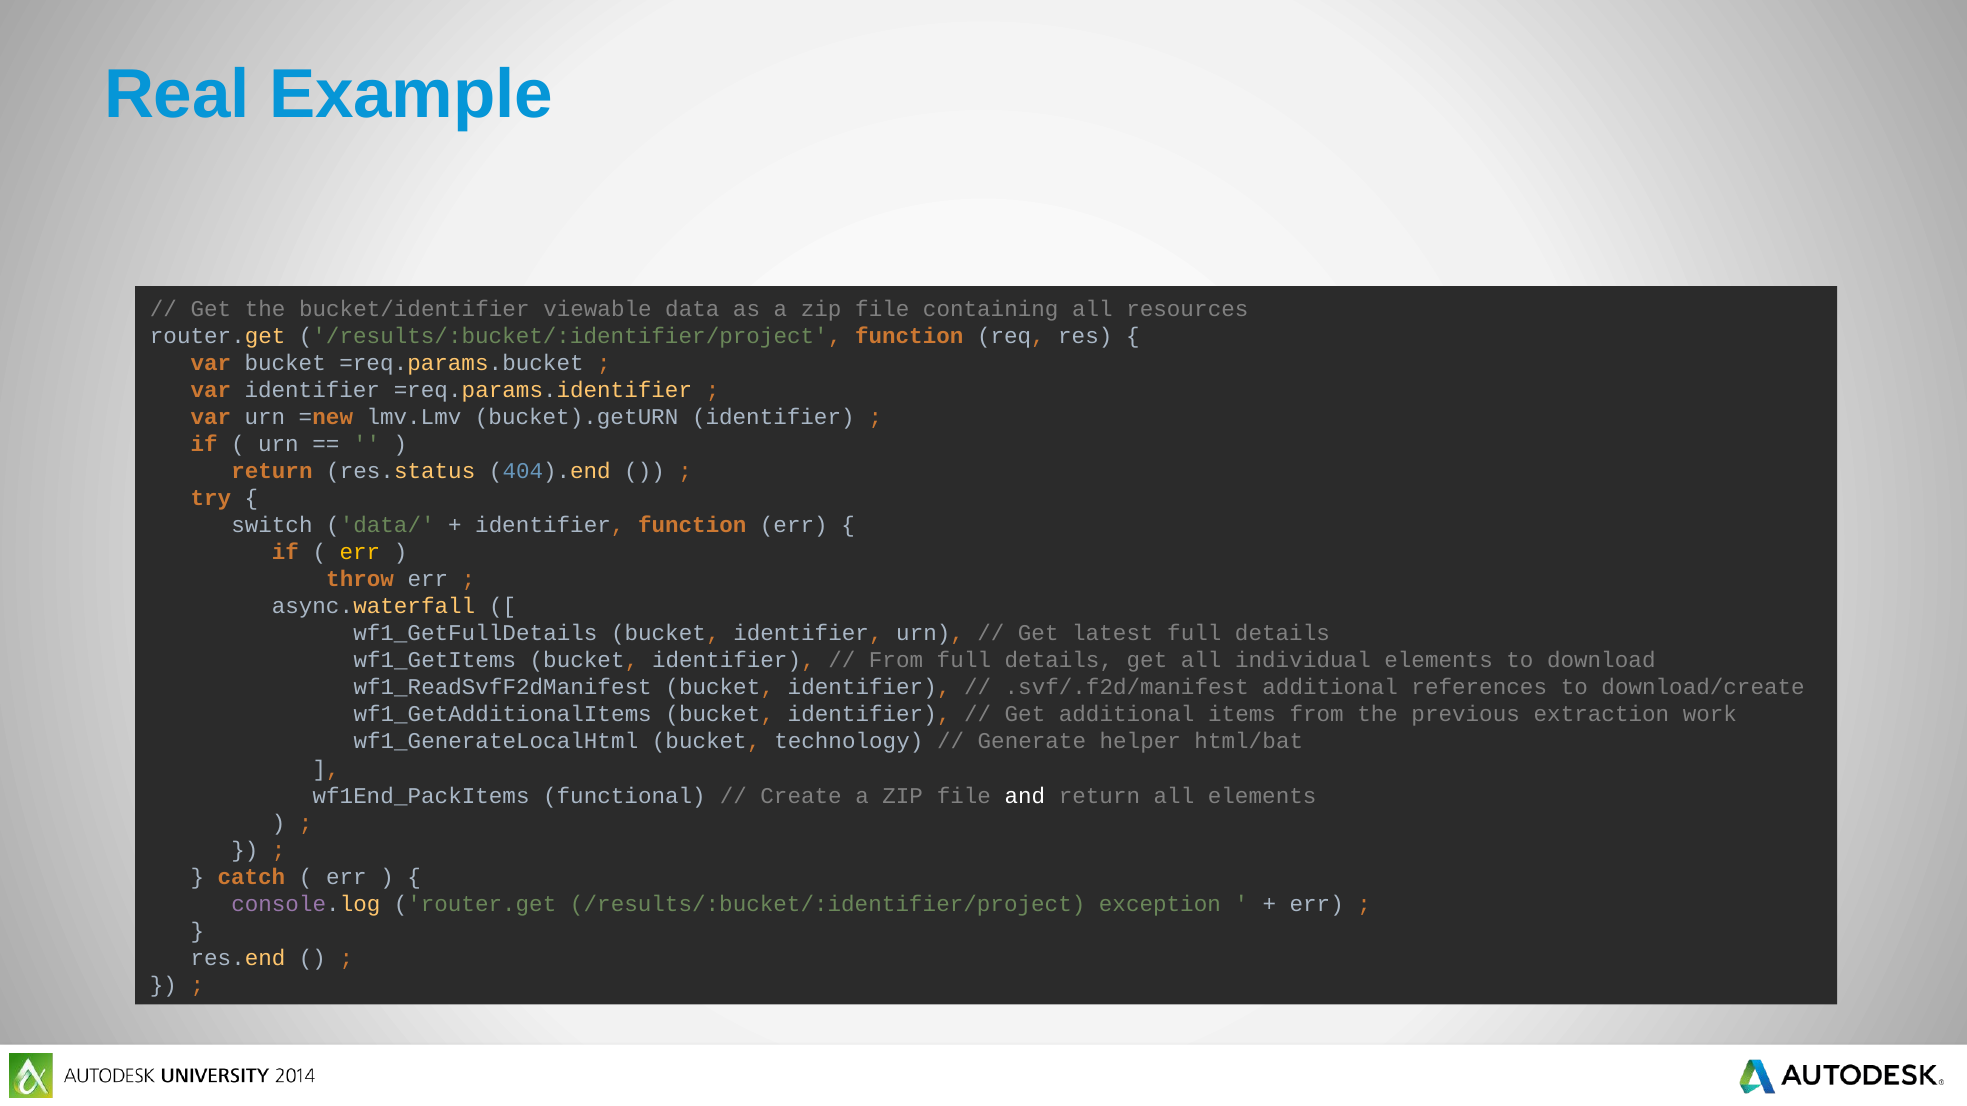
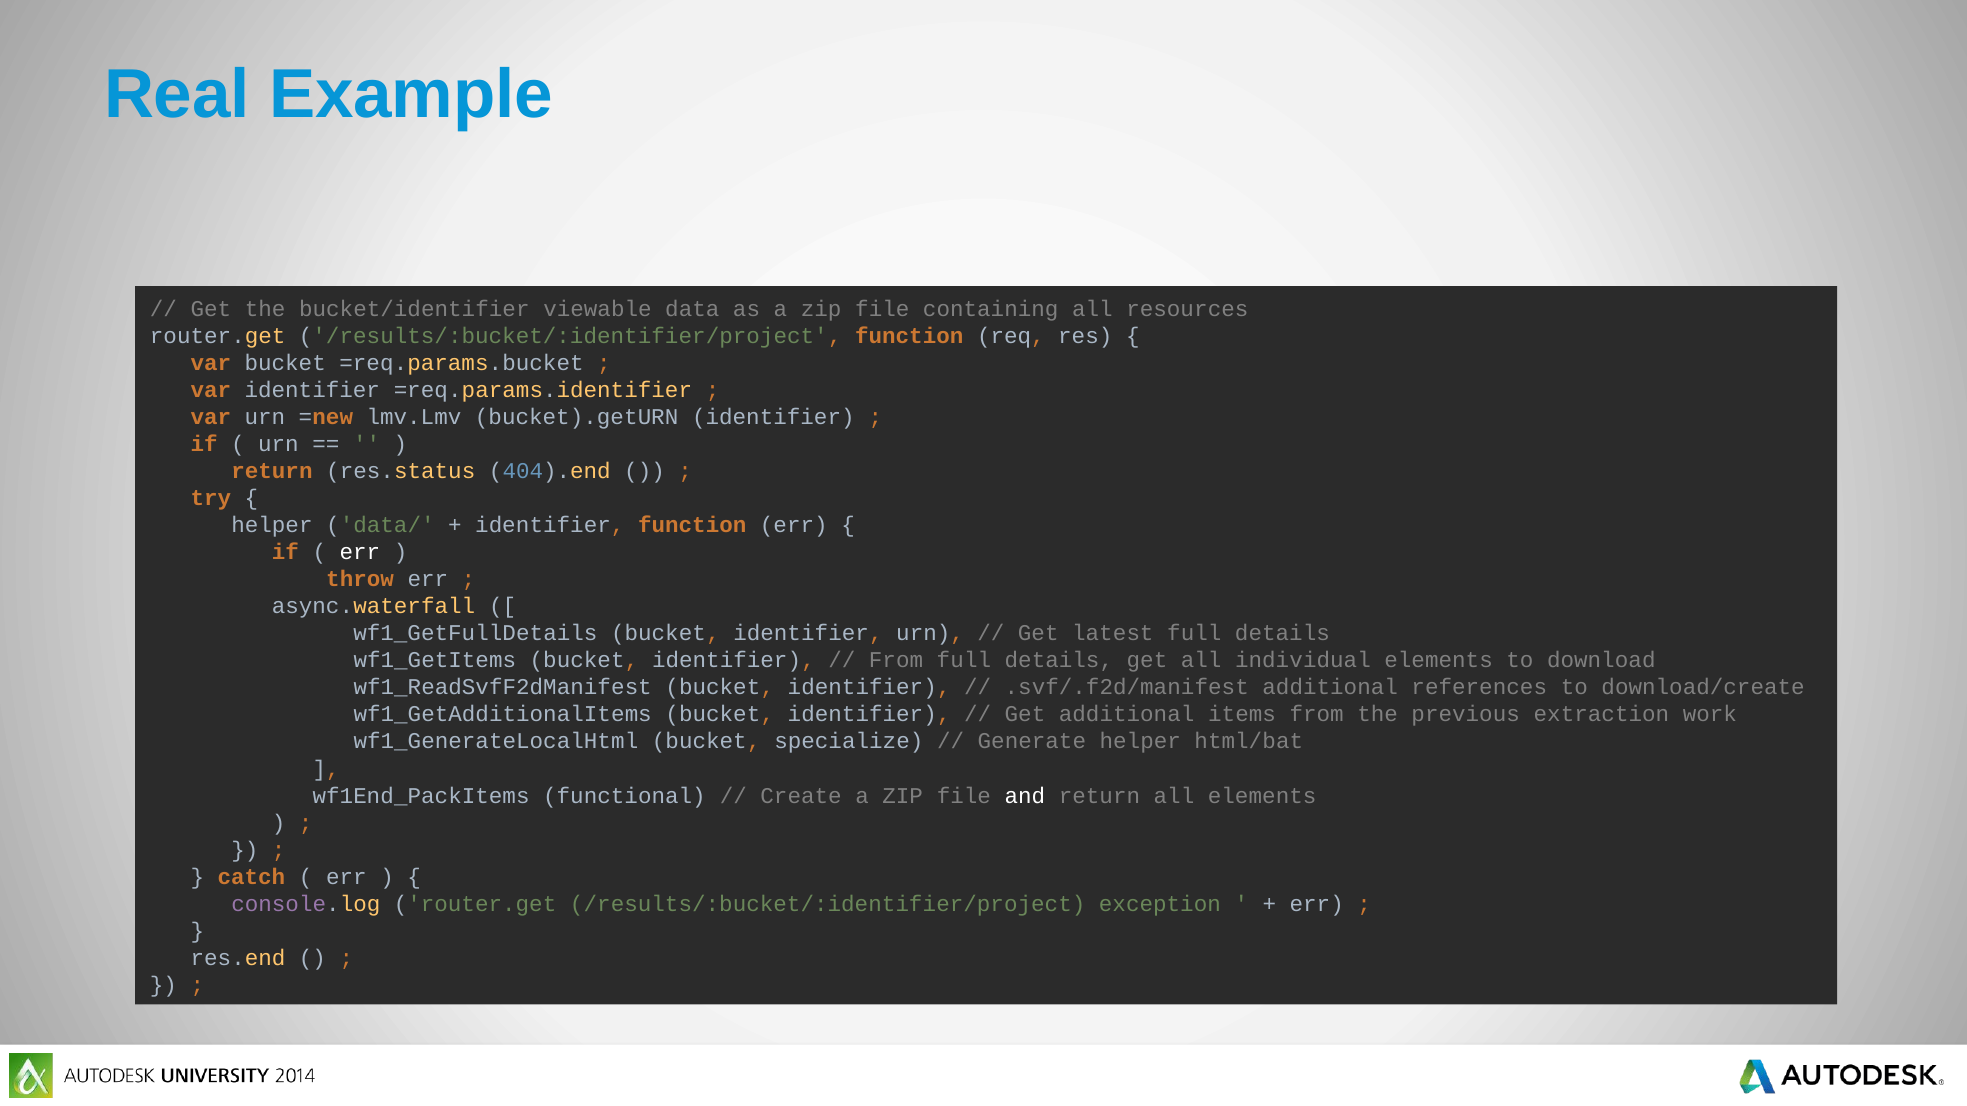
switch at (272, 525): switch -> helper
err at (360, 552) colour: yellow -> white
technology: technology -> specialize
